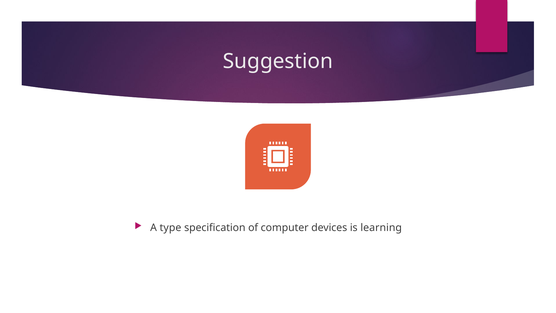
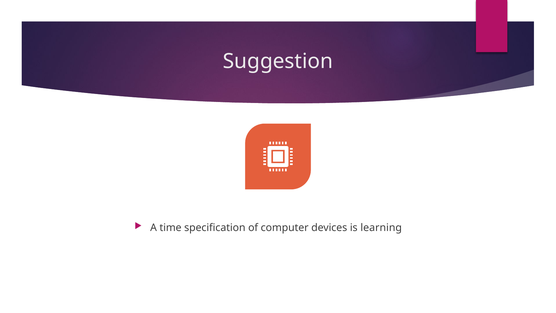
type: type -> time
